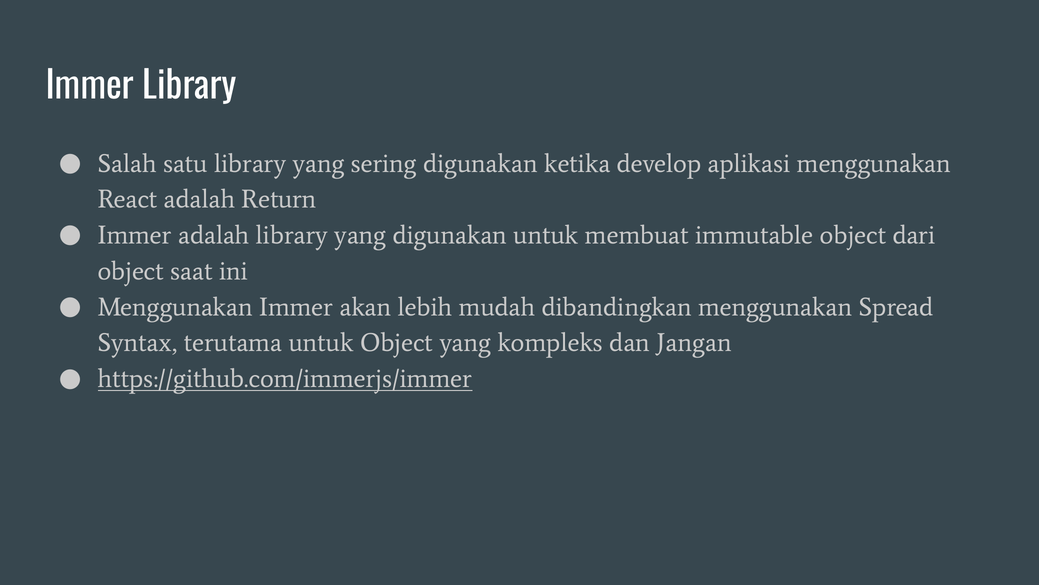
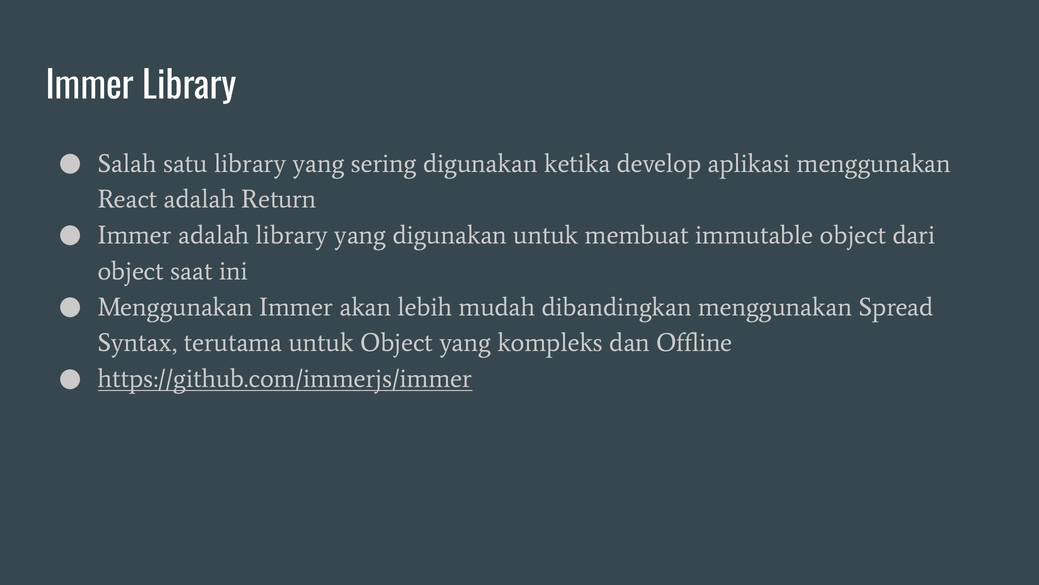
Jangan: Jangan -> Offline
